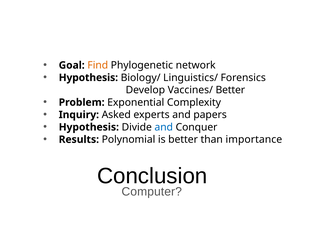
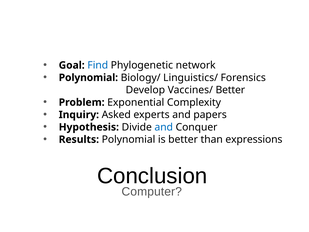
Find colour: orange -> blue
Hypothesis at (88, 78): Hypothesis -> Polynomial
importance: importance -> expressions
